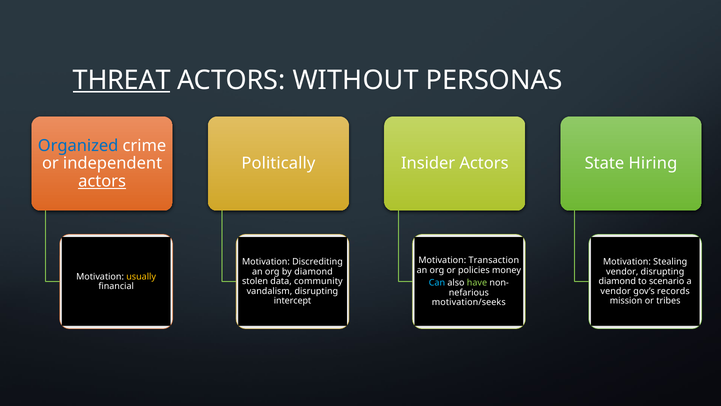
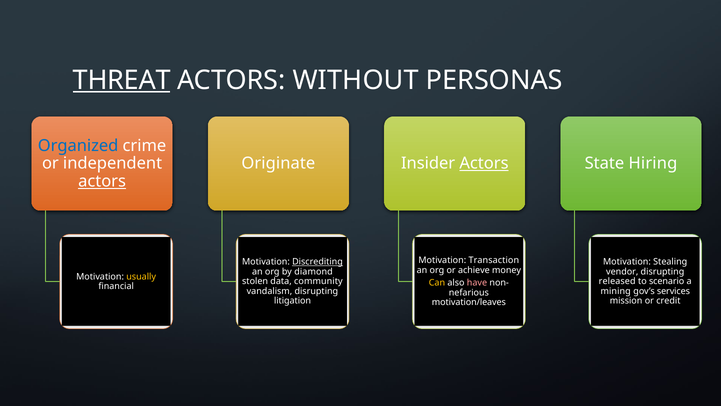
Politically: Politically -> Originate
Actors at (484, 163) underline: none -> present
Discrediting underline: none -> present
policies: policies -> achieve
diamond at (617, 281): diamond -> released
Can colour: light blue -> yellow
have colour: light green -> pink
vendor at (616, 291): vendor -> mining
records: records -> services
intercept: intercept -> litigation
tribes: tribes -> credit
motivation/seeks: motivation/seeks -> motivation/leaves
